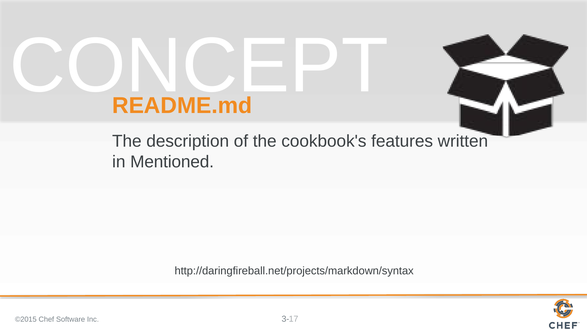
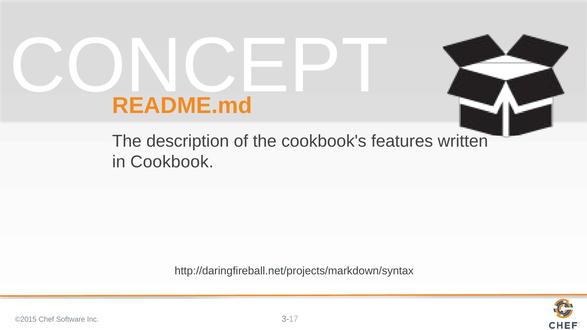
Mentioned: Mentioned -> Cookbook
